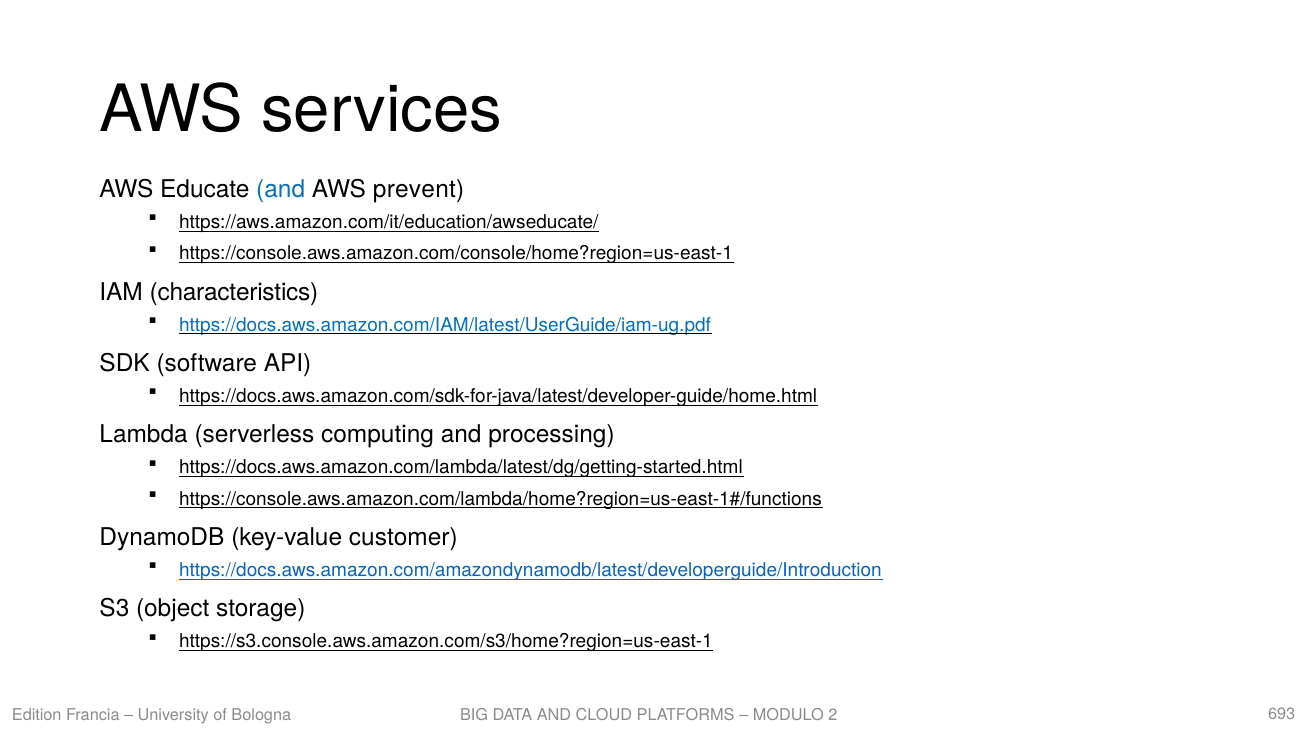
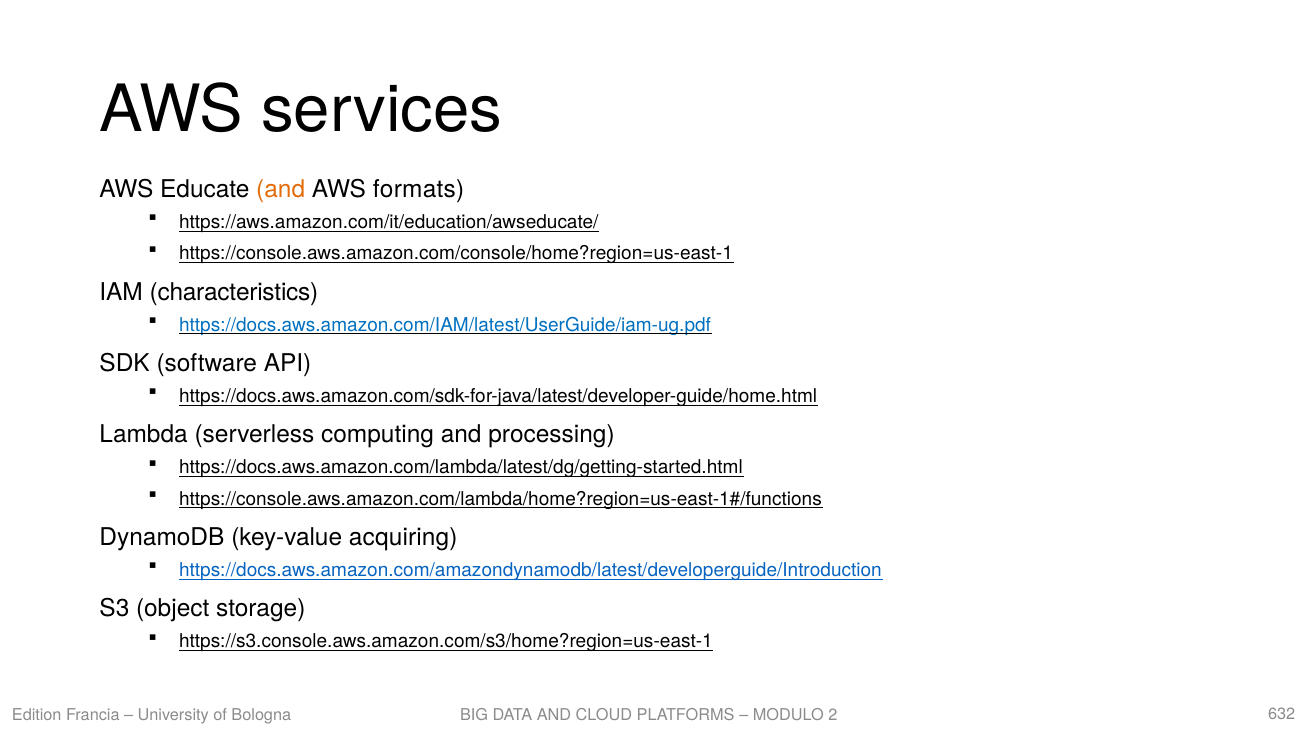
and at (281, 189) colour: blue -> orange
prevent: prevent -> formats
customer: customer -> acquiring
693: 693 -> 632
